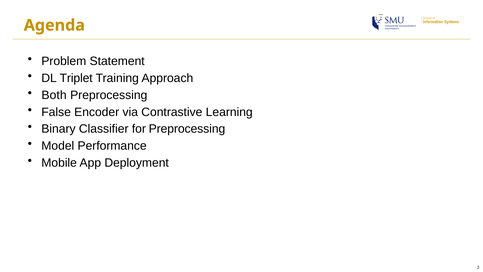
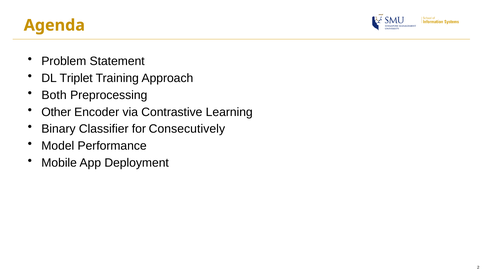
False: False -> Other
for Preprocessing: Preprocessing -> Consecutively
